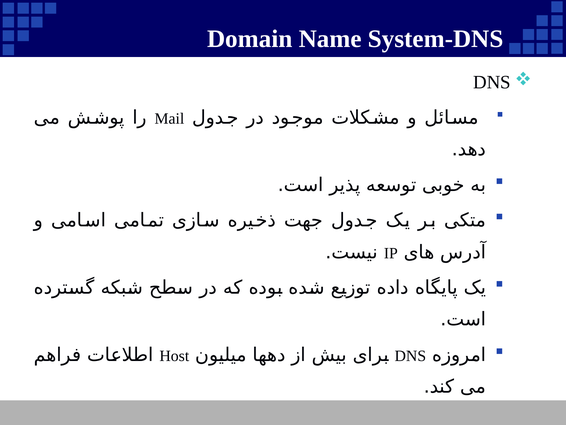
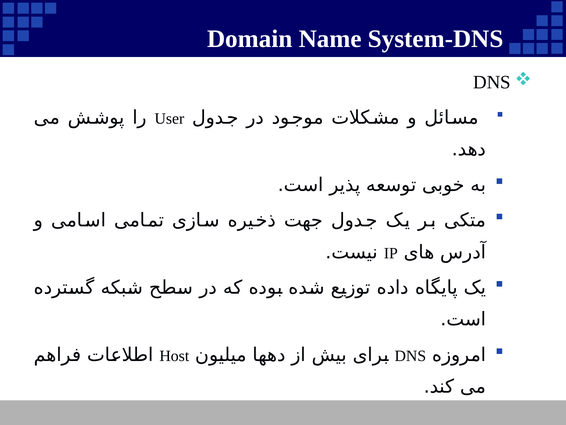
Mail: Mail -> User
